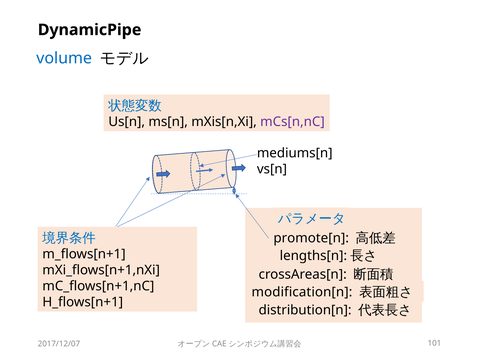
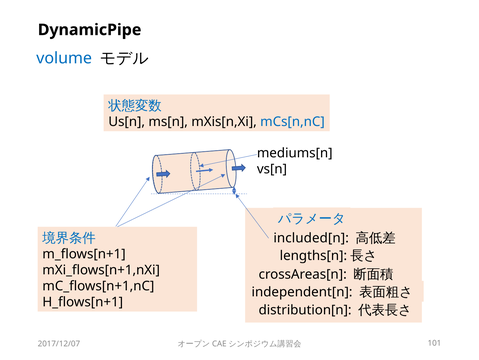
mCs[n,nC colour: purple -> blue
promote[n: promote[n -> included[n
modification[n: modification[n -> independent[n
